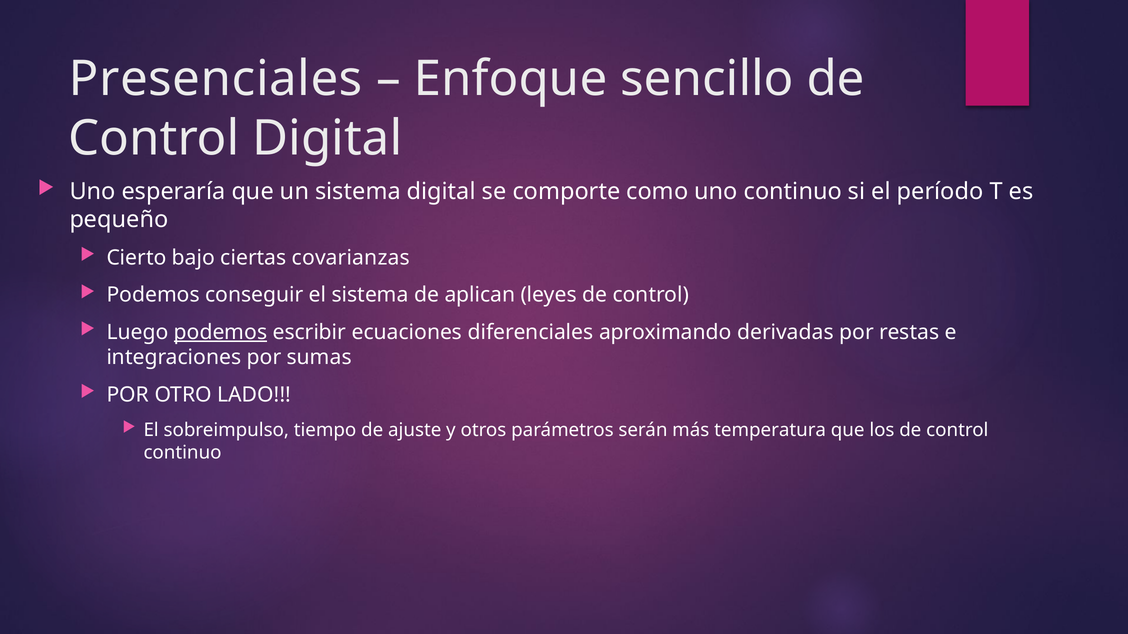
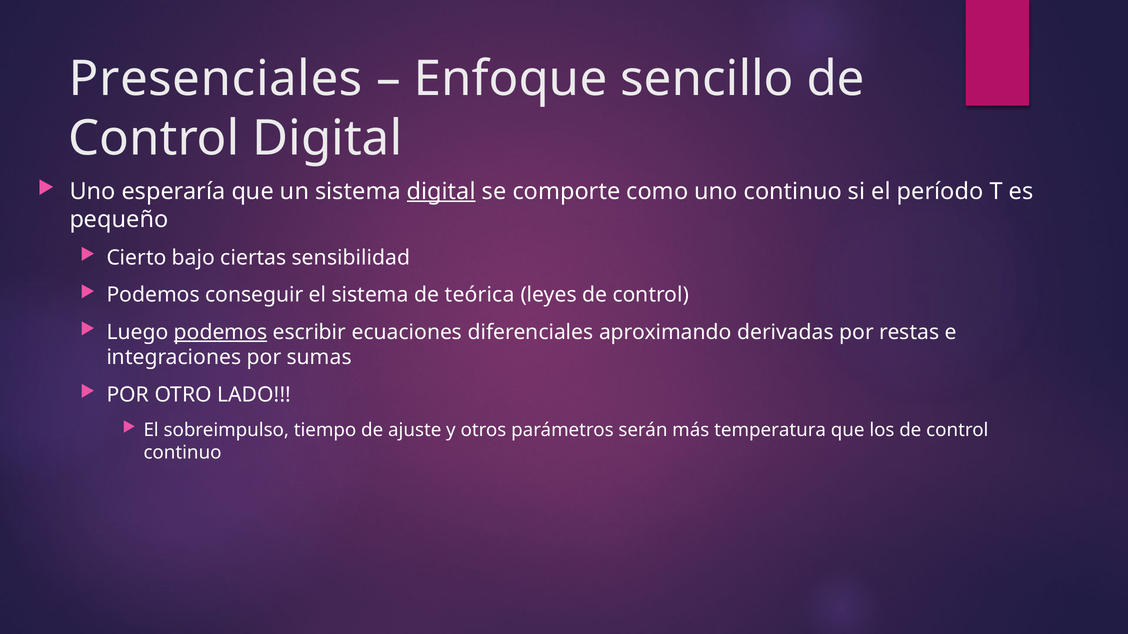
digital at (441, 191) underline: none -> present
covarianzas: covarianzas -> sensibilidad
aplican: aplican -> teórica
